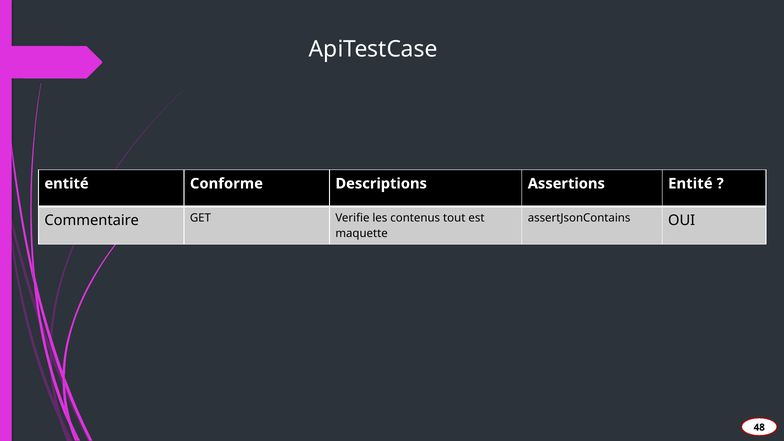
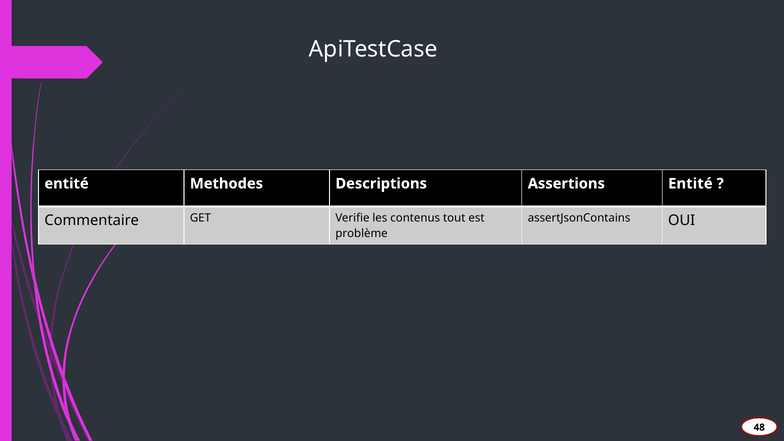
Conforme: Conforme -> Methodes
maquette: maquette -> problème
